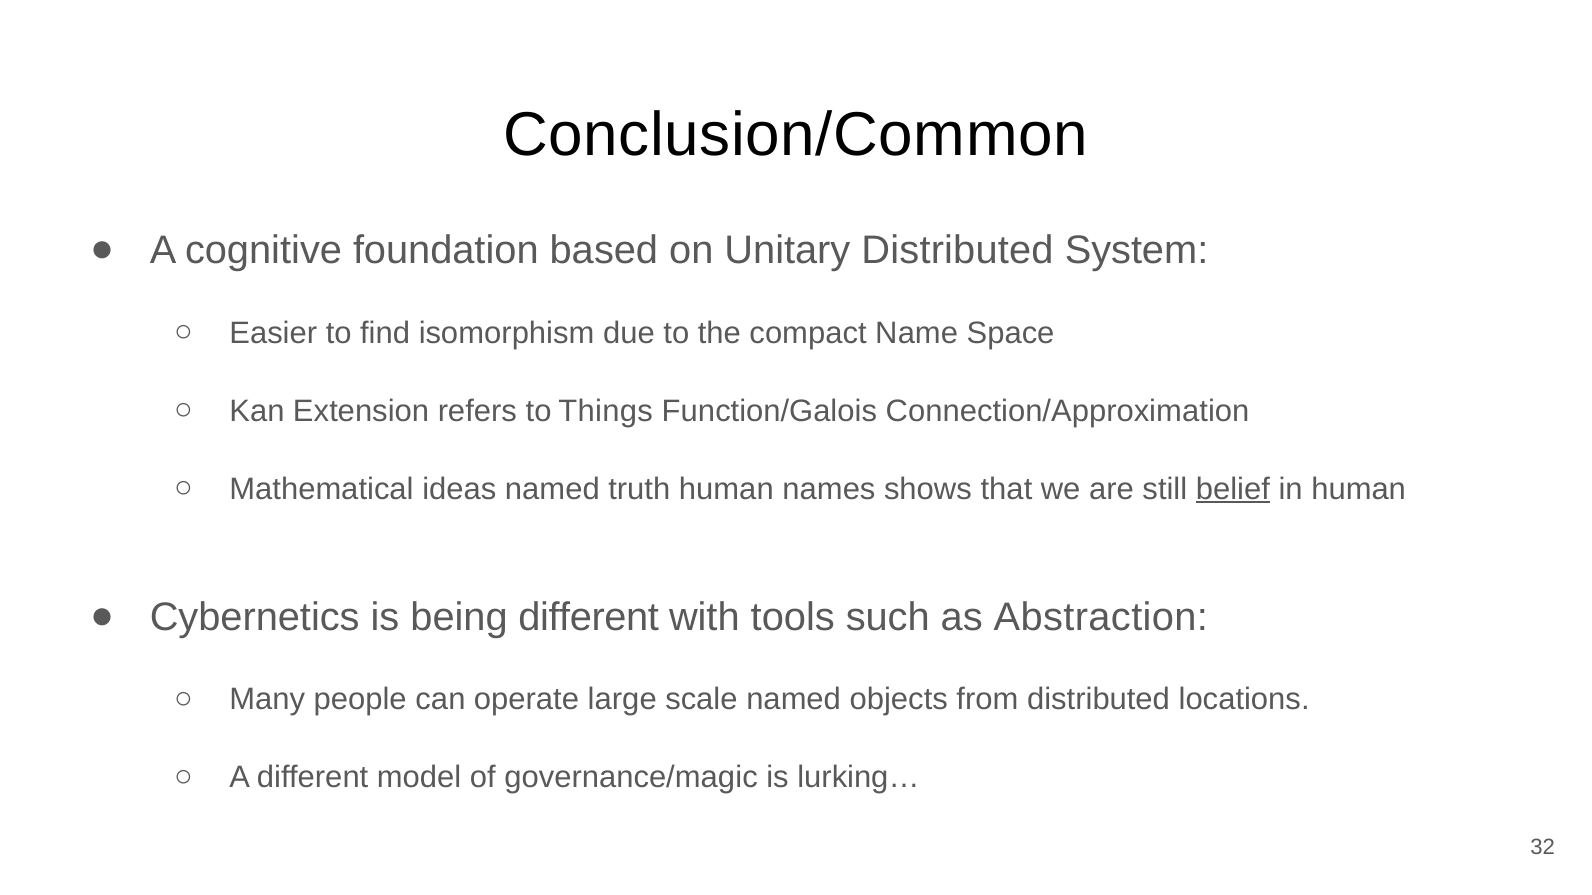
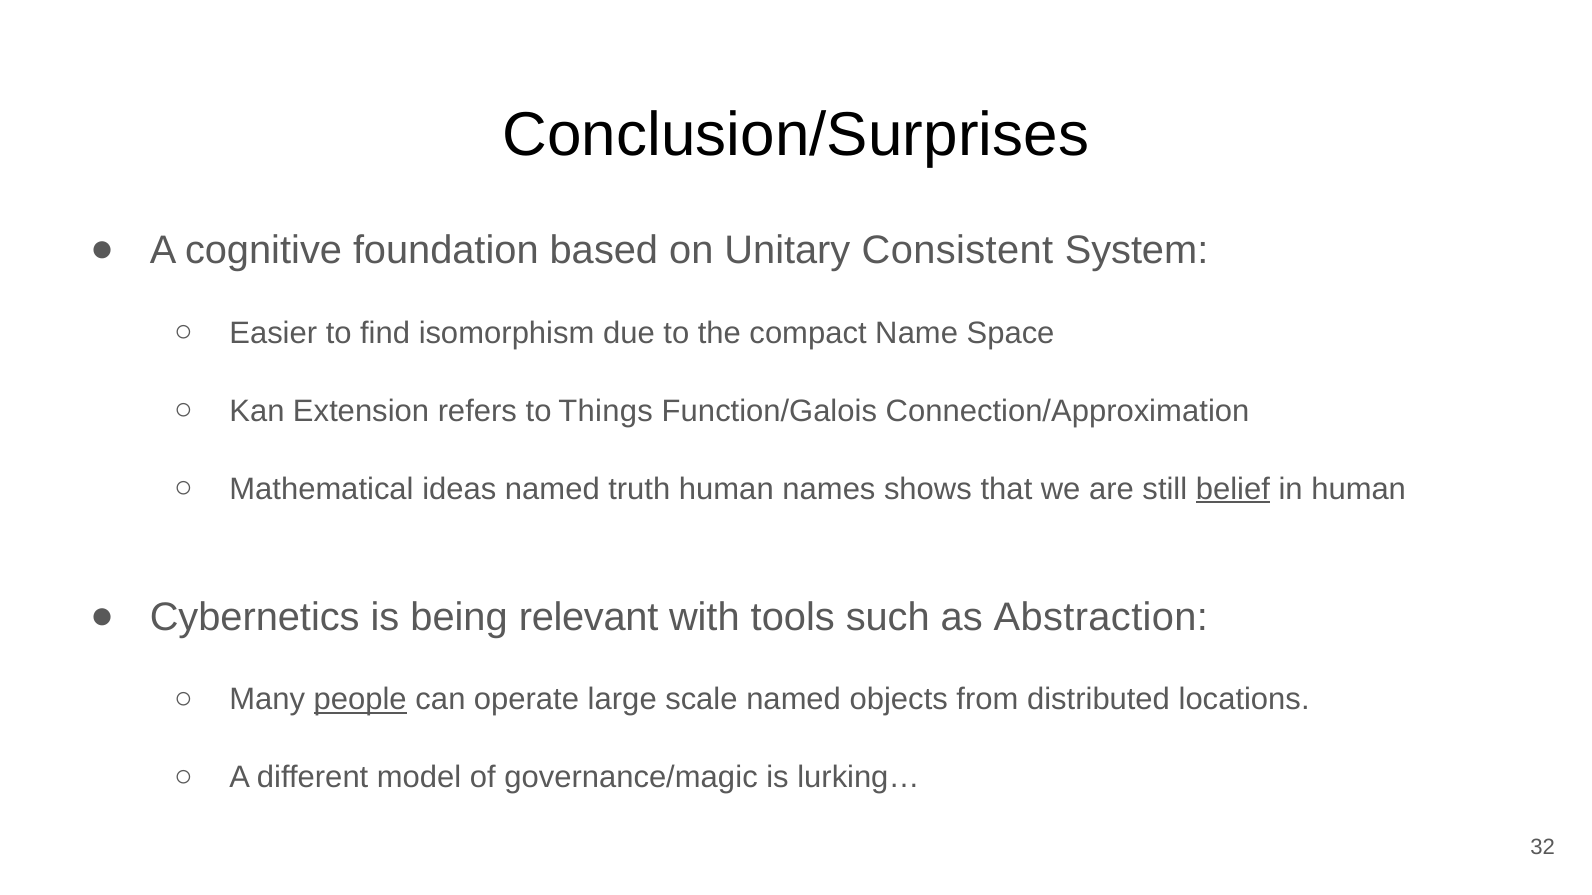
Conclusion/Common: Conclusion/Common -> Conclusion/Surprises
Unitary Distributed: Distributed -> Consistent
being different: different -> relevant
people underline: none -> present
